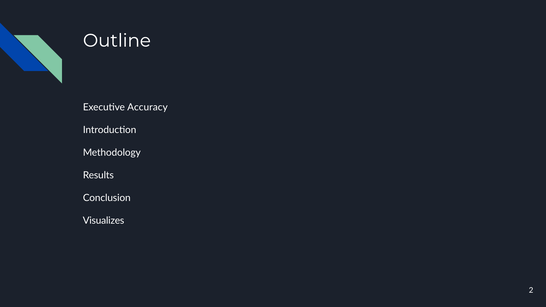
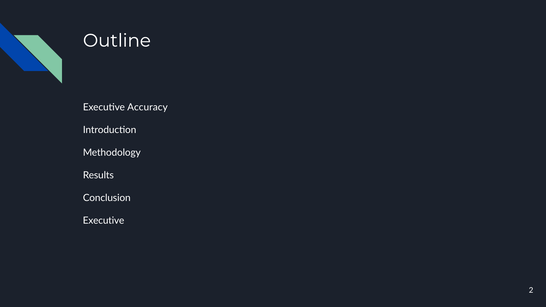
Visualizes at (104, 221): Visualizes -> Executive
